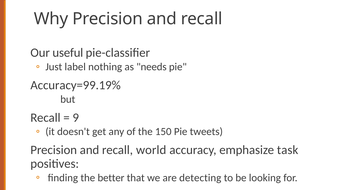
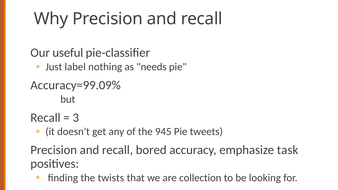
Accuracy=99.19%: Accuracy=99.19% -> Accuracy=99.09%
9: 9 -> 3
150: 150 -> 945
world: world -> bored
better: better -> twists
detecting: detecting -> collection
